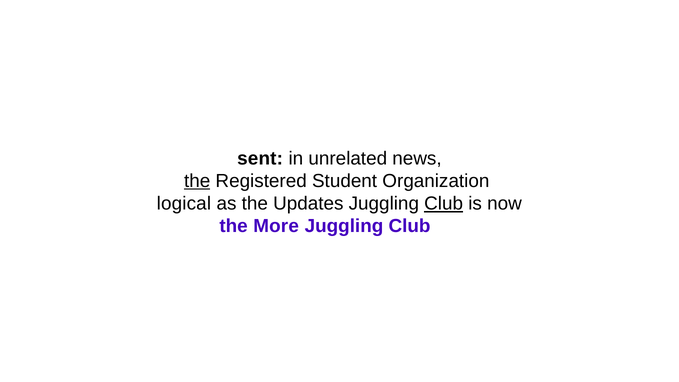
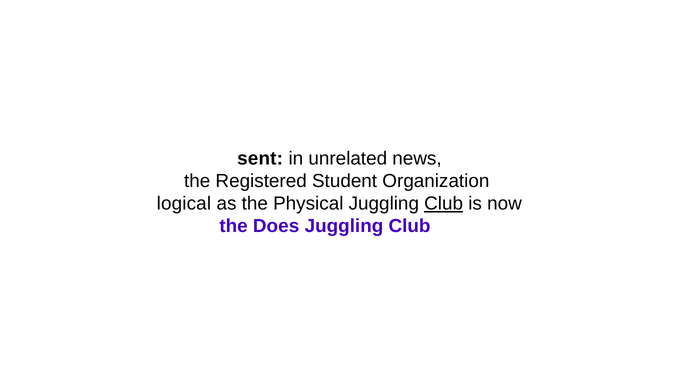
the at (197, 181) underline: present -> none
Updates: Updates -> Physical
More: More -> Does
